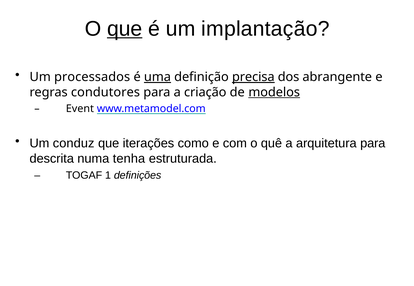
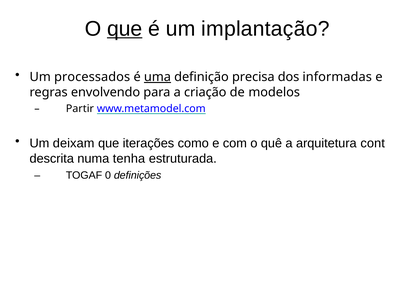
precisa underline: present -> none
abrangente: abrangente -> informadas
condutores: condutores -> envolvendo
modelos underline: present -> none
Event: Event -> Partir
conduz: conduz -> deixam
arquitetura para: para -> cont
1: 1 -> 0
